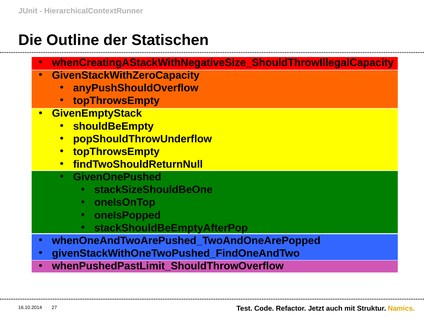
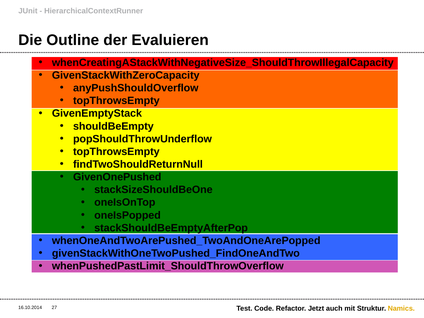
Statischen: Statischen -> Evaluieren
